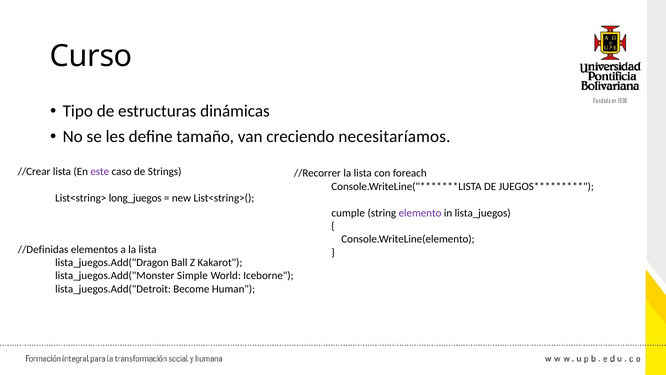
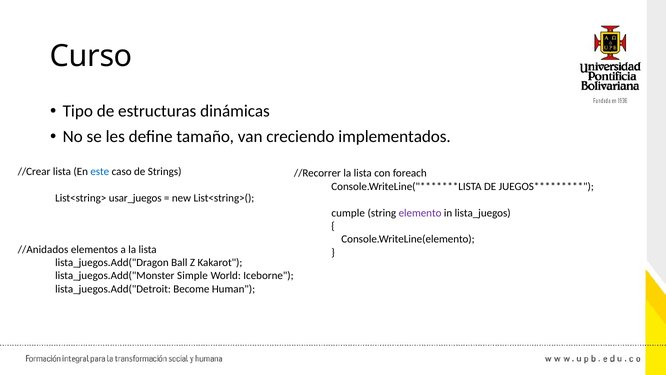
necesitaríamos: necesitaríamos -> implementados
este colour: purple -> blue
long_juegos: long_juegos -> usar_juegos
//Definidas: //Definidas -> //Anidados
